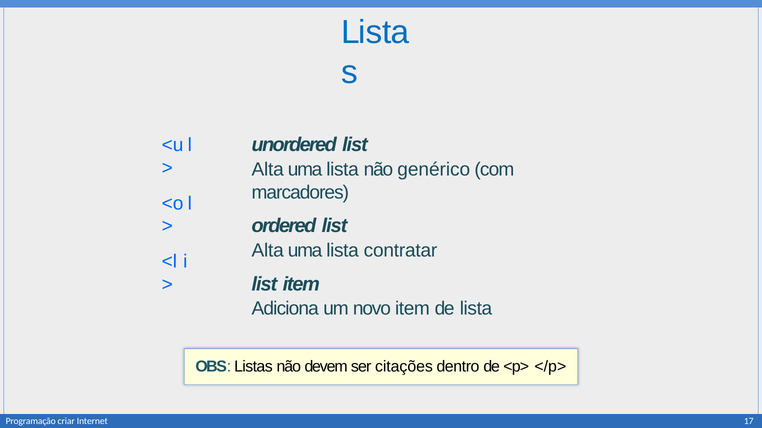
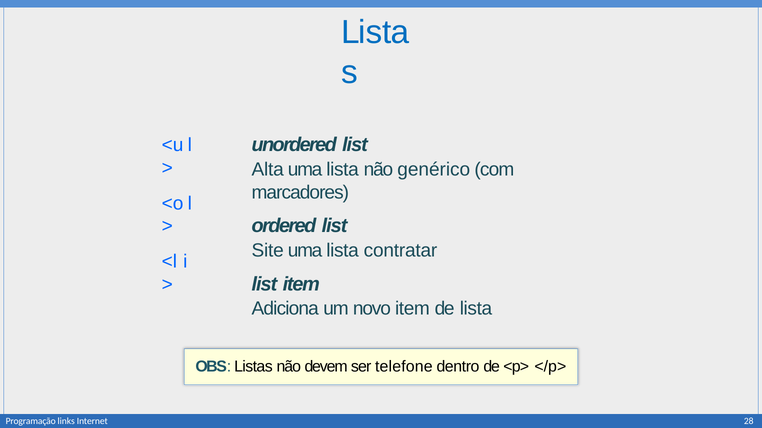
Alta at (268, 251): Alta -> Site
citações: citações -> telefone
criar: criar -> links
17: 17 -> 28
